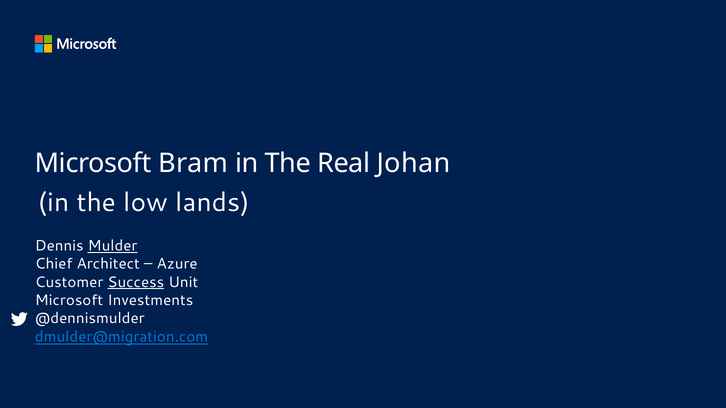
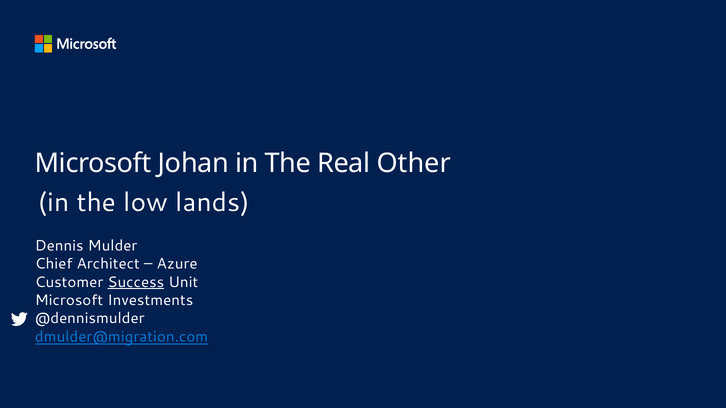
Bram: Bram -> Johan
Johan: Johan -> Other
Mulder underline: present -> none
